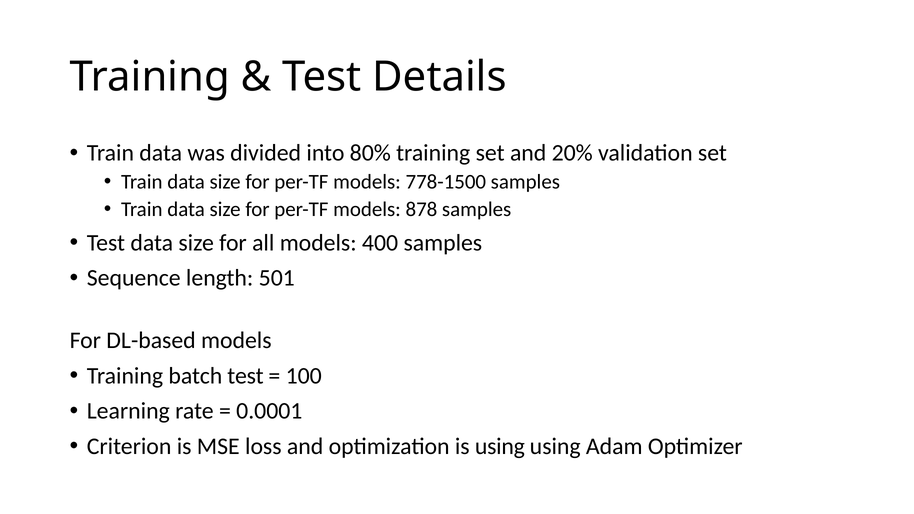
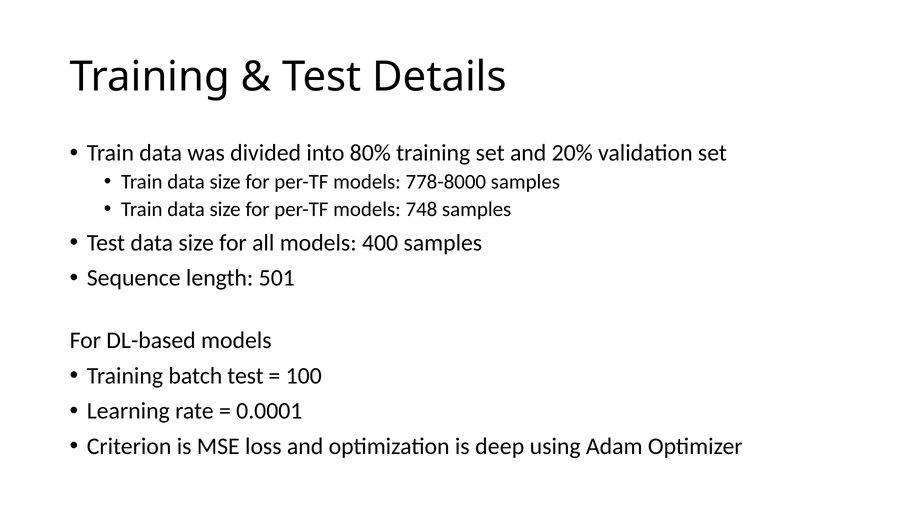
778-1500: 778-1500 -> 778-8000
878: 878 -> 748
is using: using -> deep
